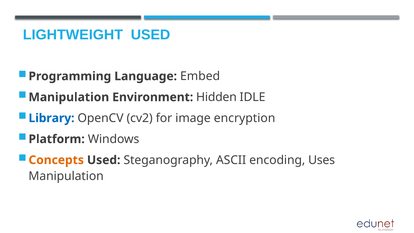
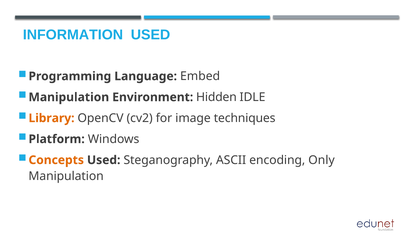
LIGHTWEIGHT: LIGHTWEIGHT -> INFORMATION
Library colour: blue -> orange
encryption: encryption -> techniques
Uses: Uses -> Only
